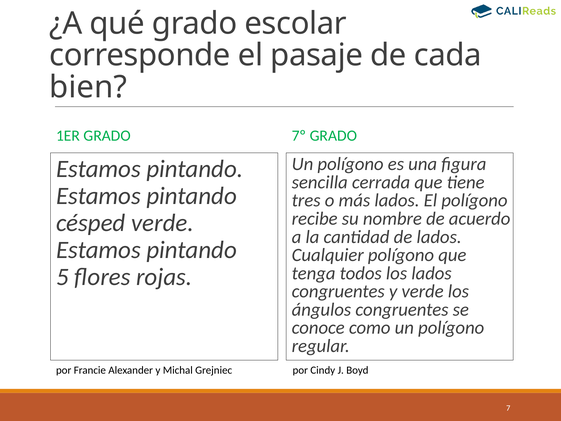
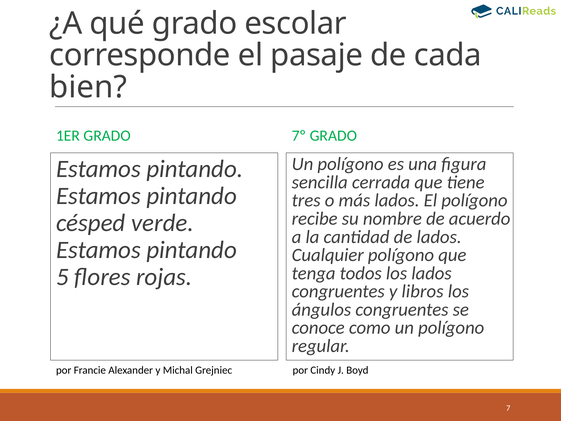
y verde: verde -> libros
